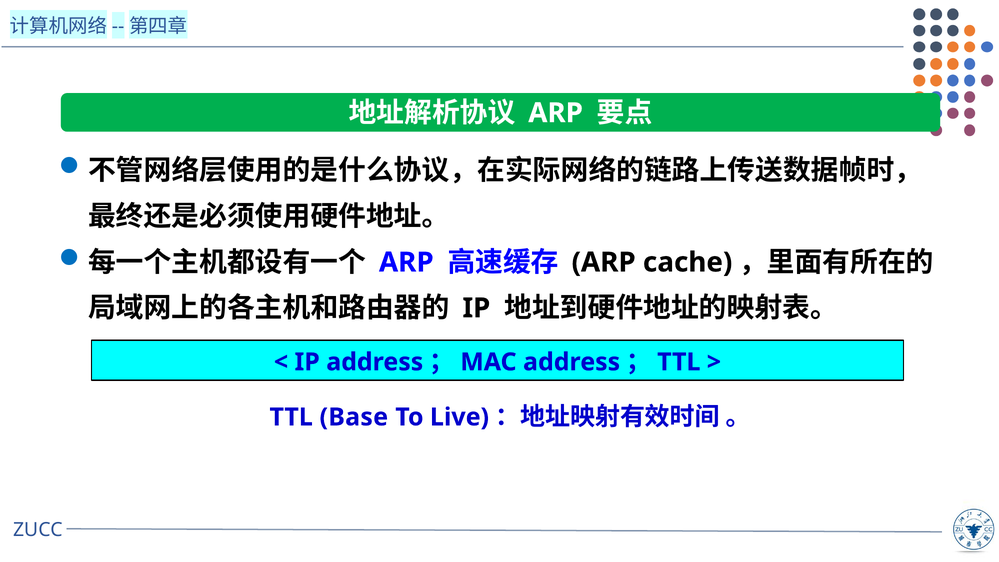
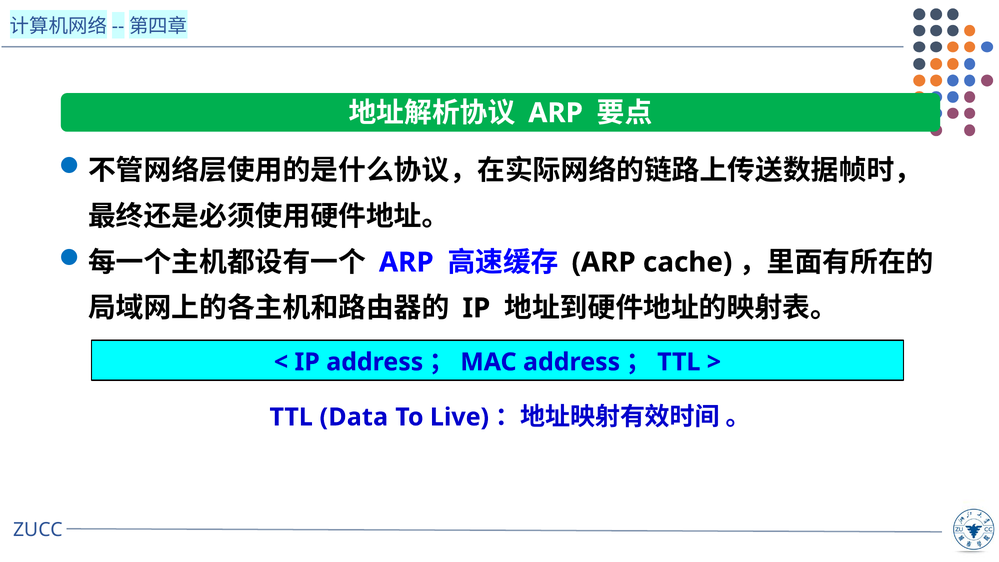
Base: Base -> Data
